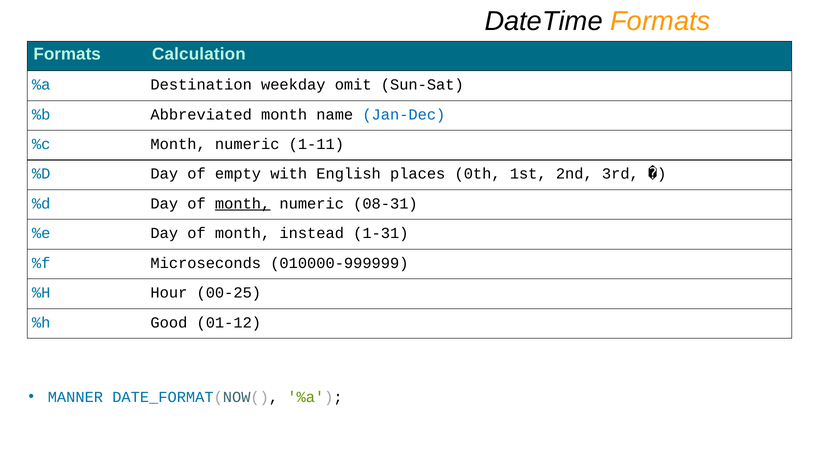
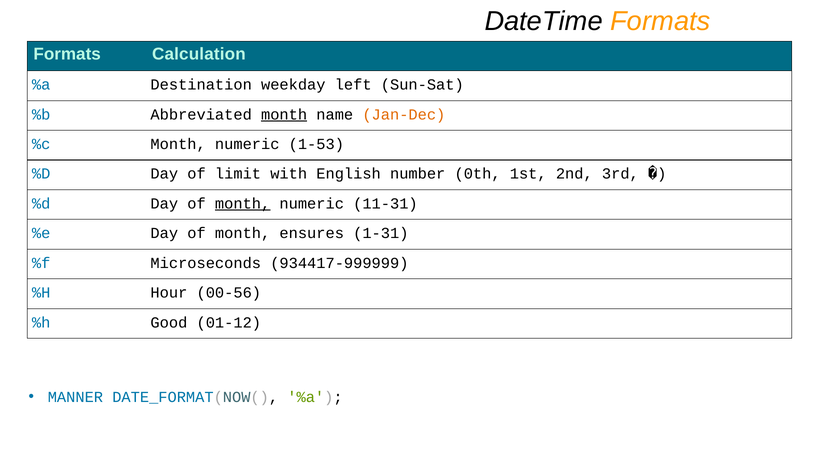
omit: omit -> left
month at (284, 114) underline: none -> present
Jan-Dec colour: blue -> orange
1-11: 1-11 -> 1-53
empty: empty -> limit
places: places -> number
08-31: 08-31 -> 11-31
instead: instead -> ensures
010000-999999: 010000-999999 -> 934417-999999
00-25: 00-25 -> 00-56
